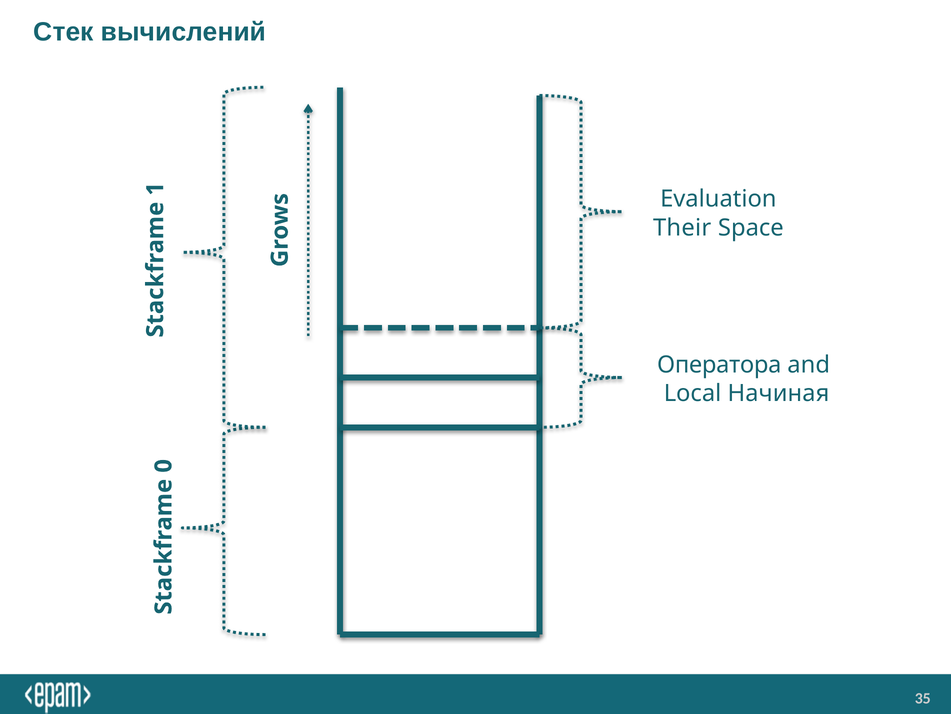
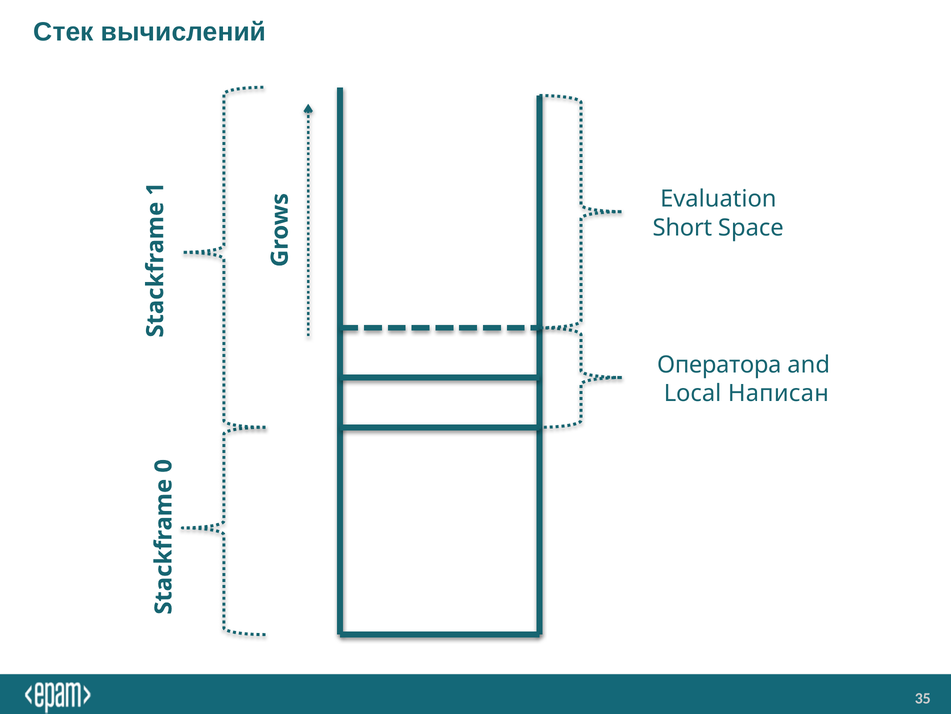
Their: Their -> Short
Начиная: Начиная -> Написан
